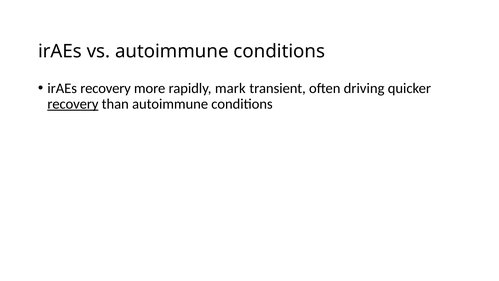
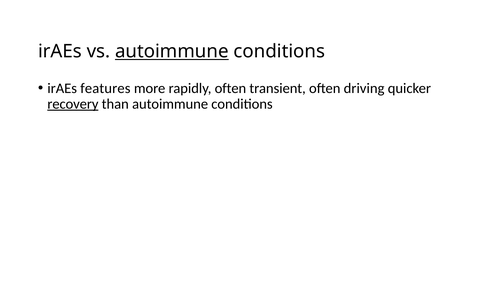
autoimmune at (172, 51) underline: none -> present
irAEs recovery: recovery -> features
rapidly mark: mark -> often
